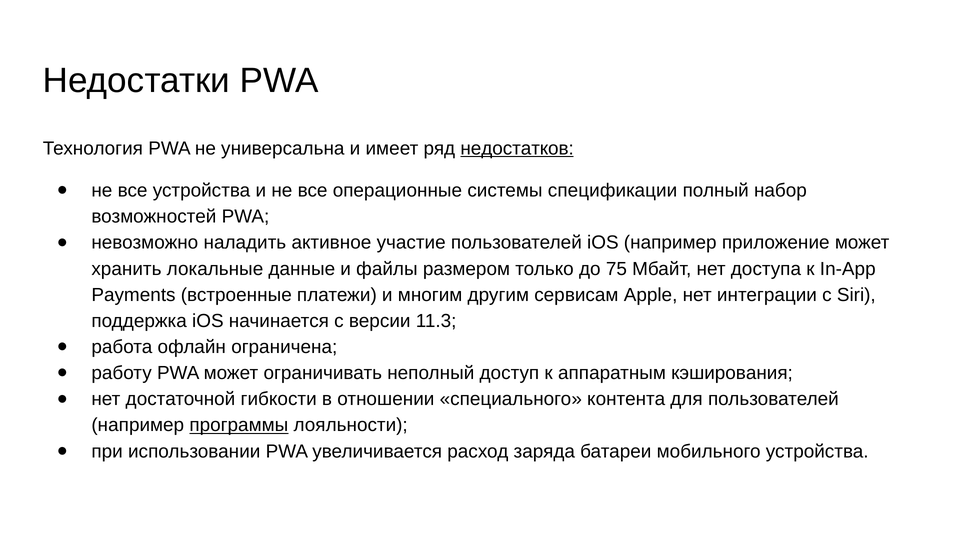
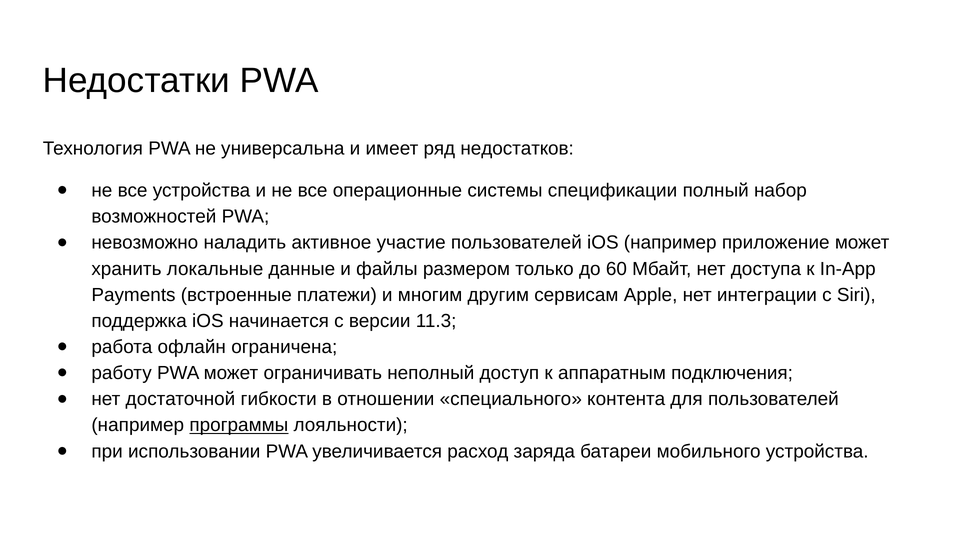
недостатков underline: present -> none
75: 75 -> 60
кэширования: кэширования -> подключения
